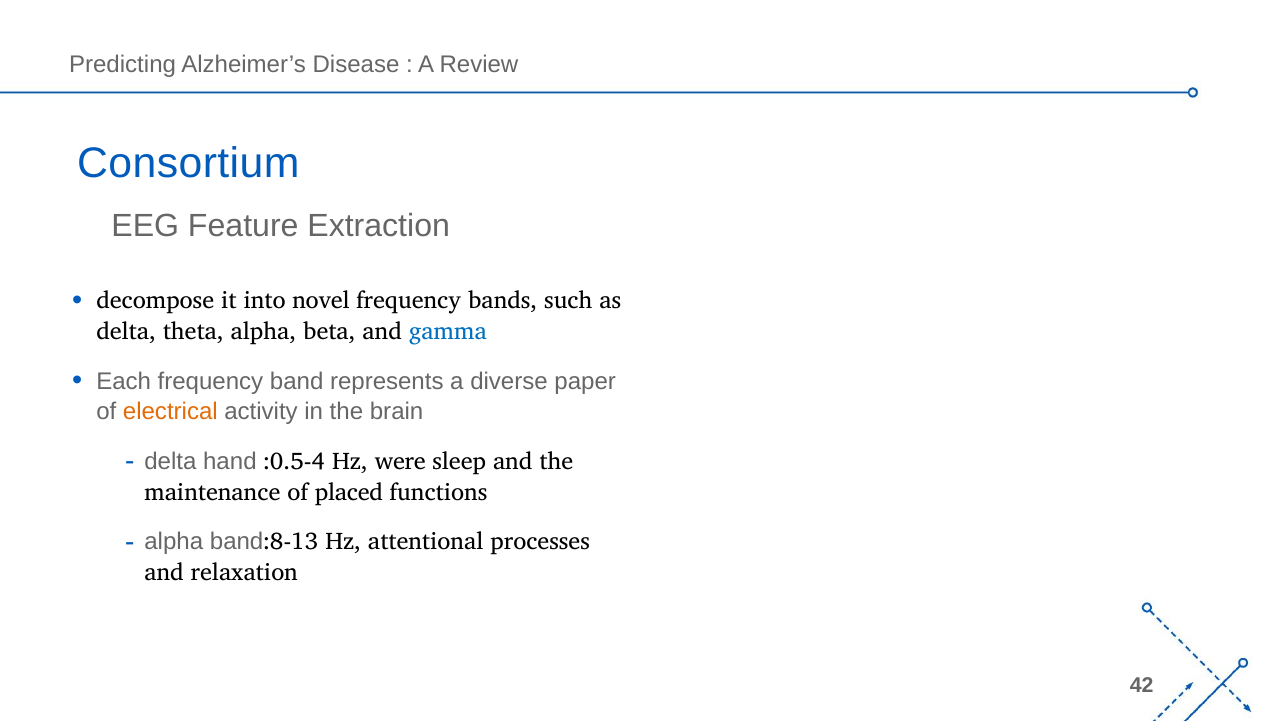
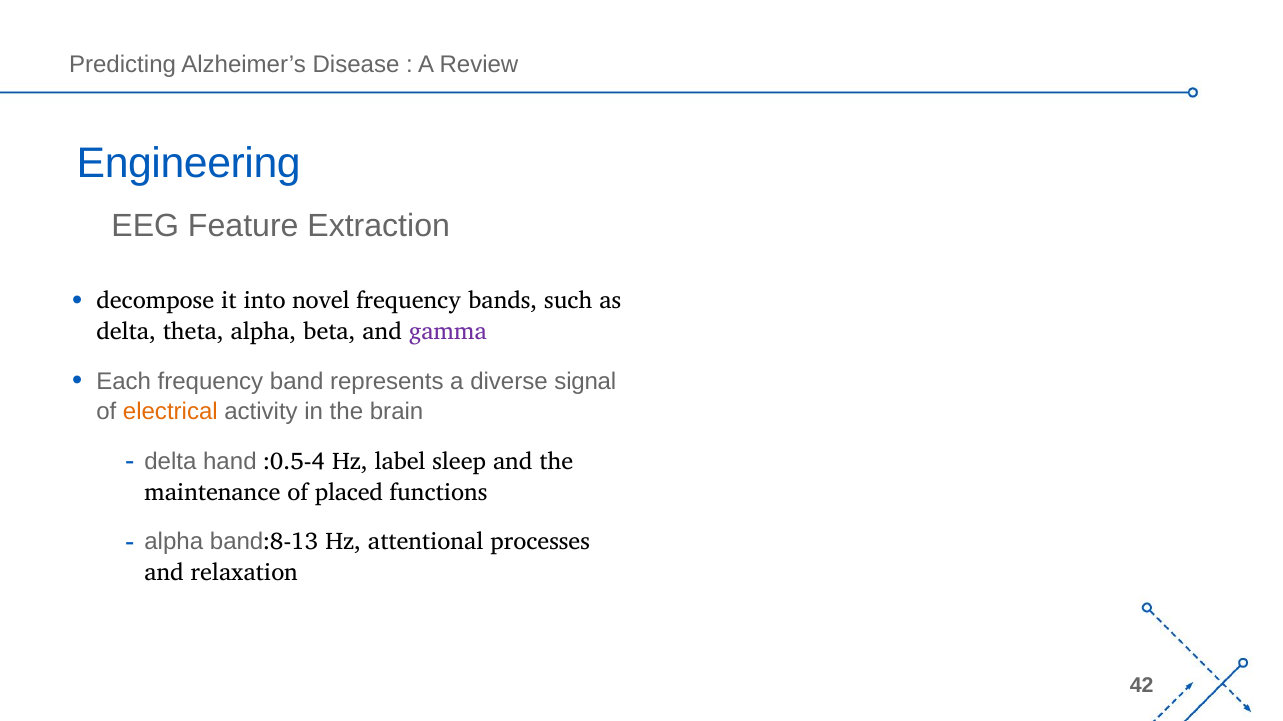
Consortium: Consortium -> Engineering
gamma colour: blue -> purple
paper: paper -> signal
were: were -> label
